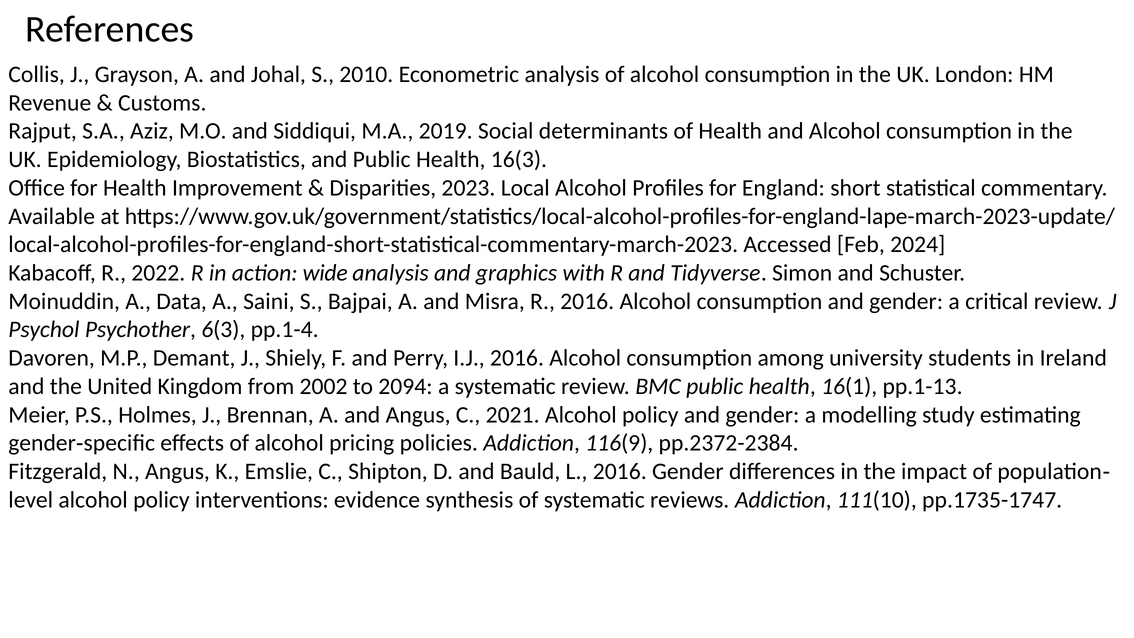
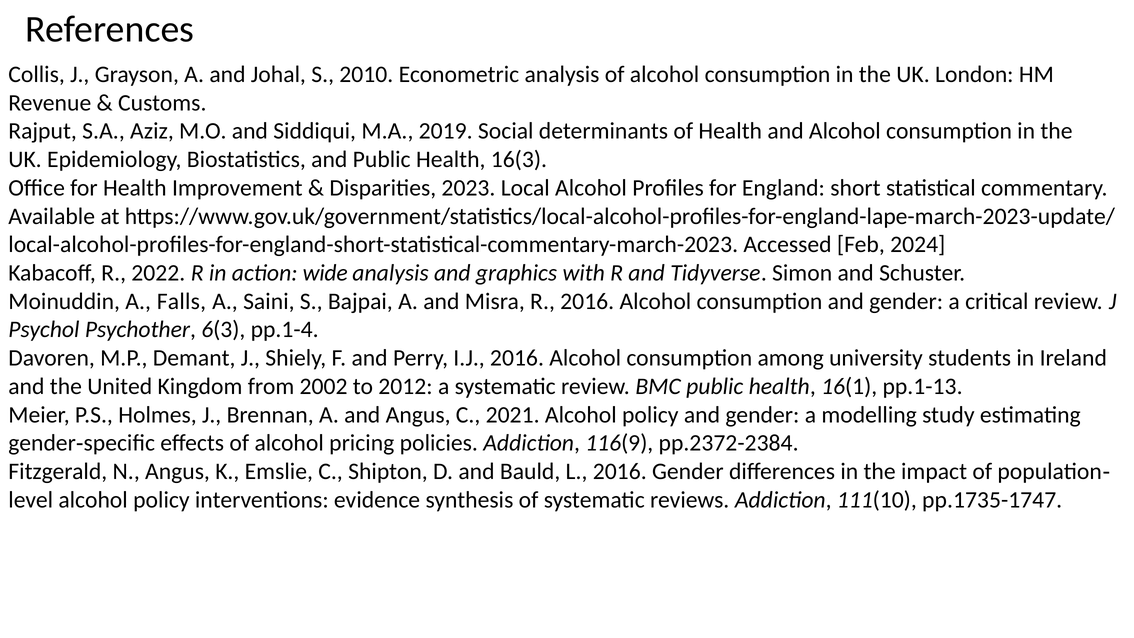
Data: Data -> Falls
2094: 2094 -> 2012
